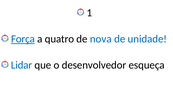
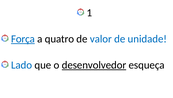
nova: nova -> valor
Lidar: Lidar -> Lado
desenvolvedor underline: none -> present
